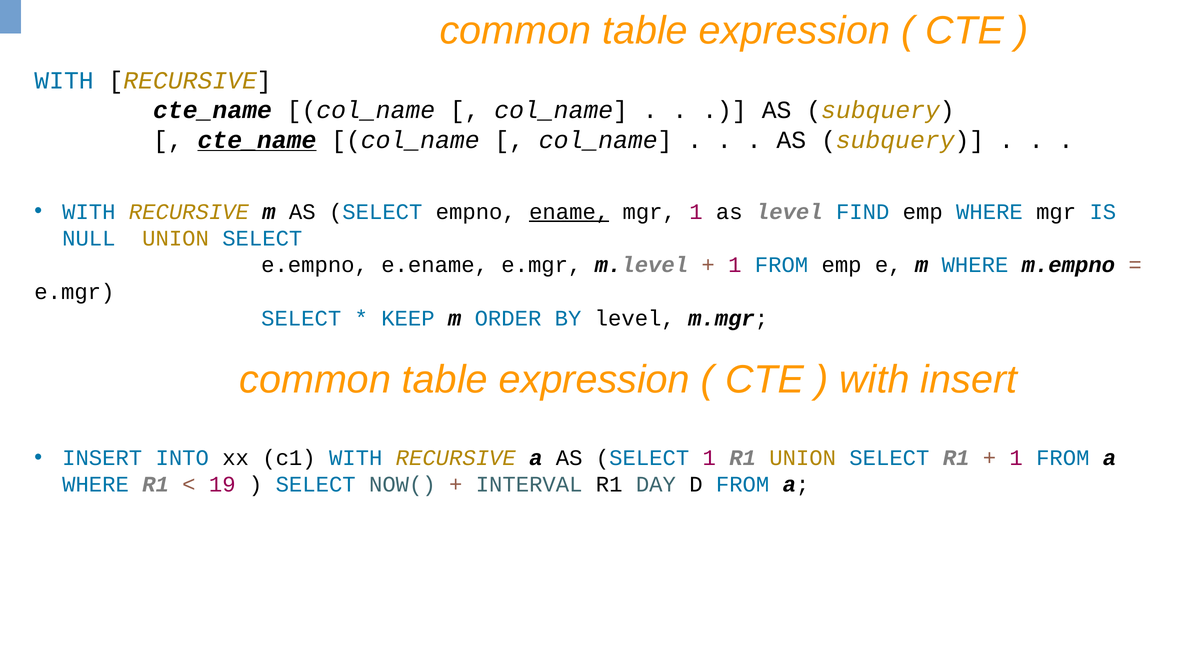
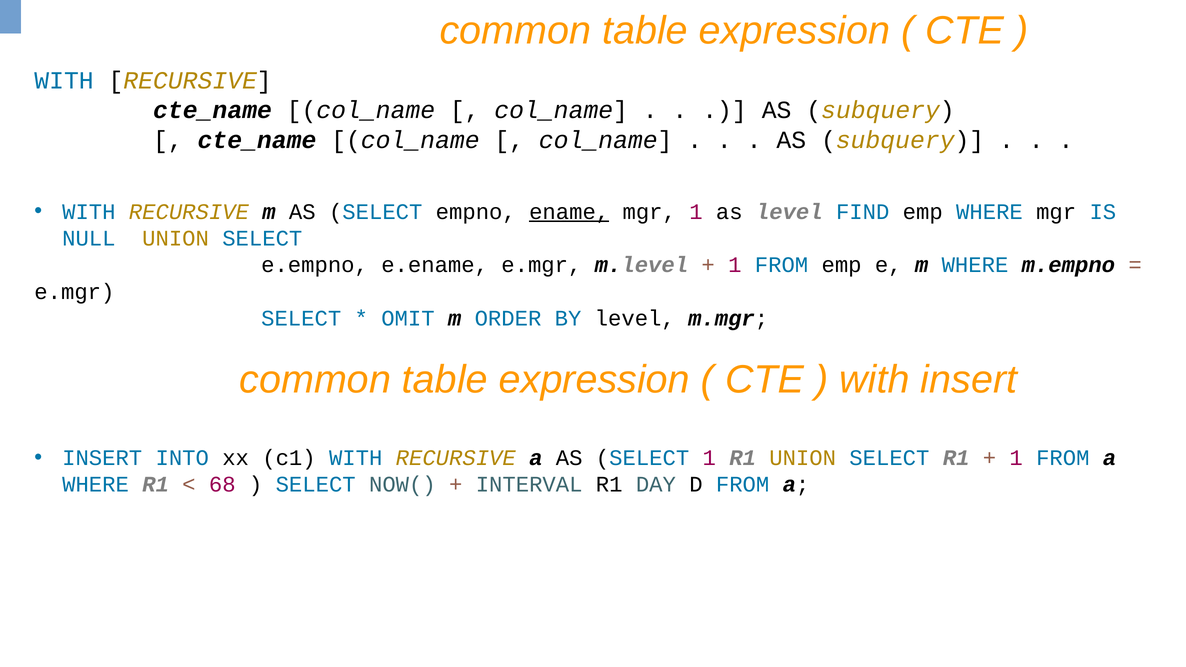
cte_name at (257, 140) underline: present -> none
KEEP: KEEP -> OMIT
19: 19 -> 68
